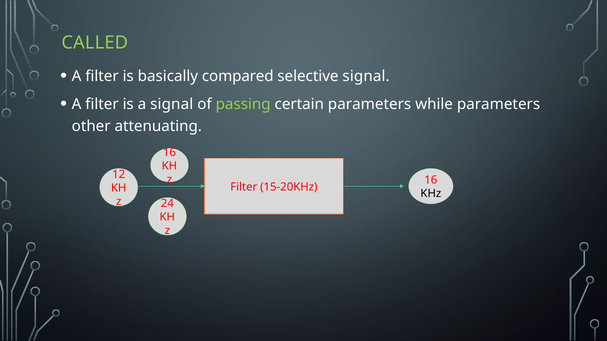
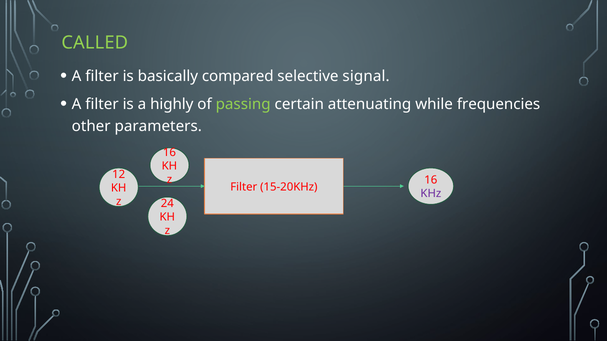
a signal: signal -> highly
certain parameters: parameters -> attenuating
while parameters: parameters -> frequencies
attenuating: attenuating -> parameters
KHz colour: black -> purple
